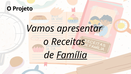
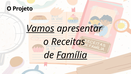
Vamos underline: none -> present
